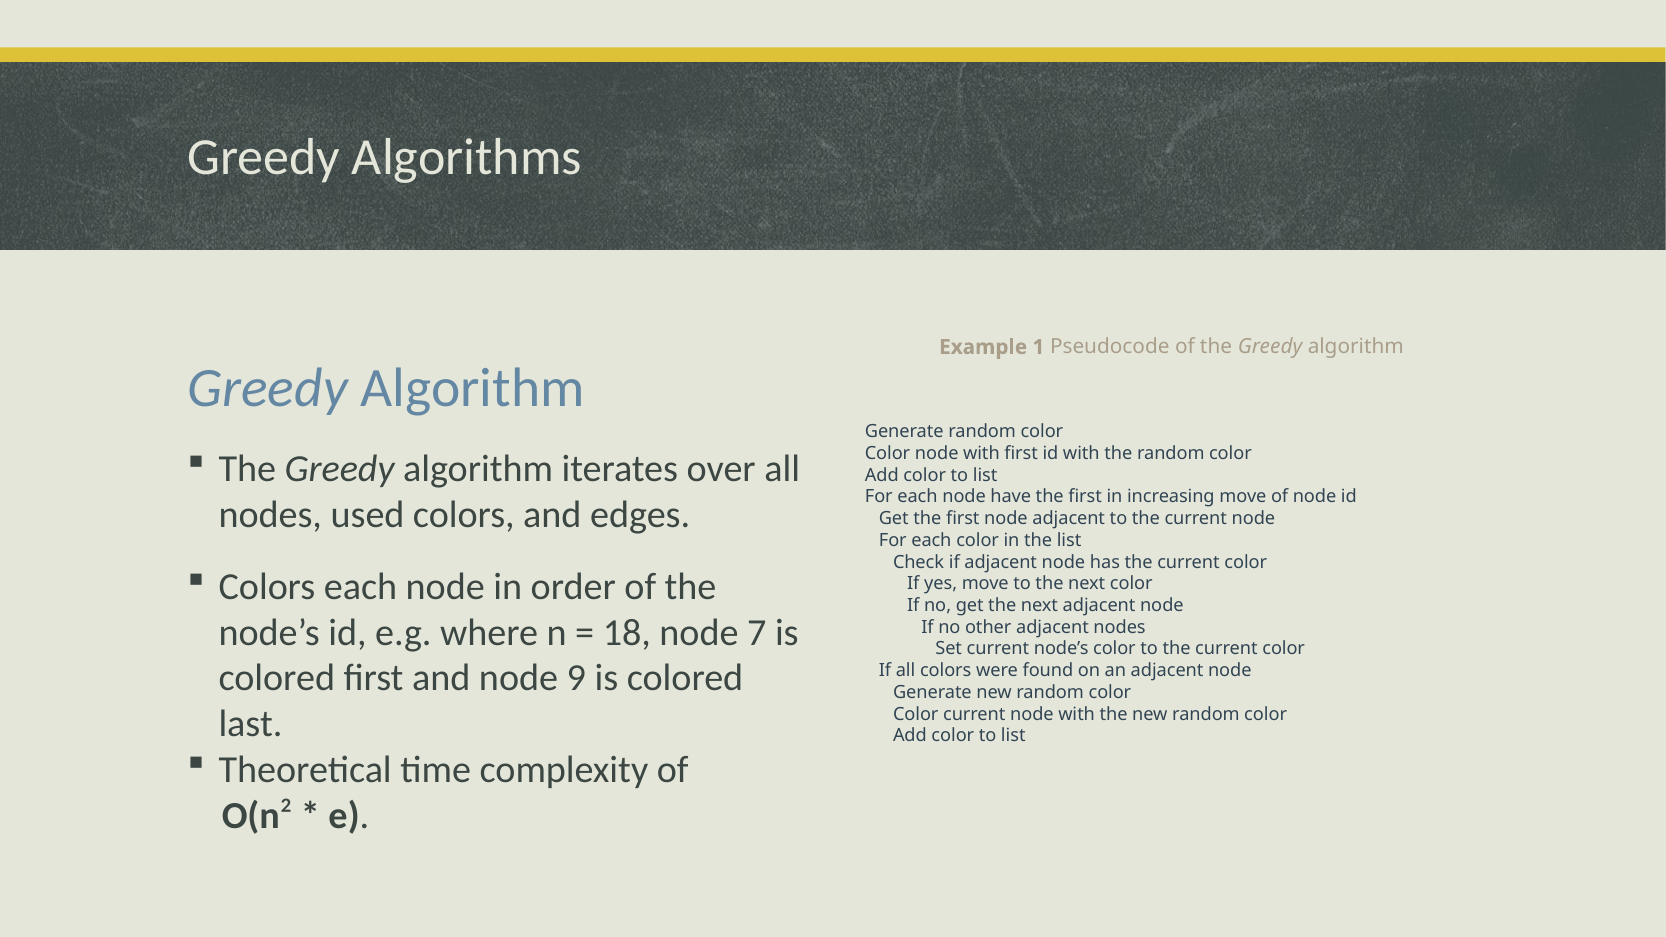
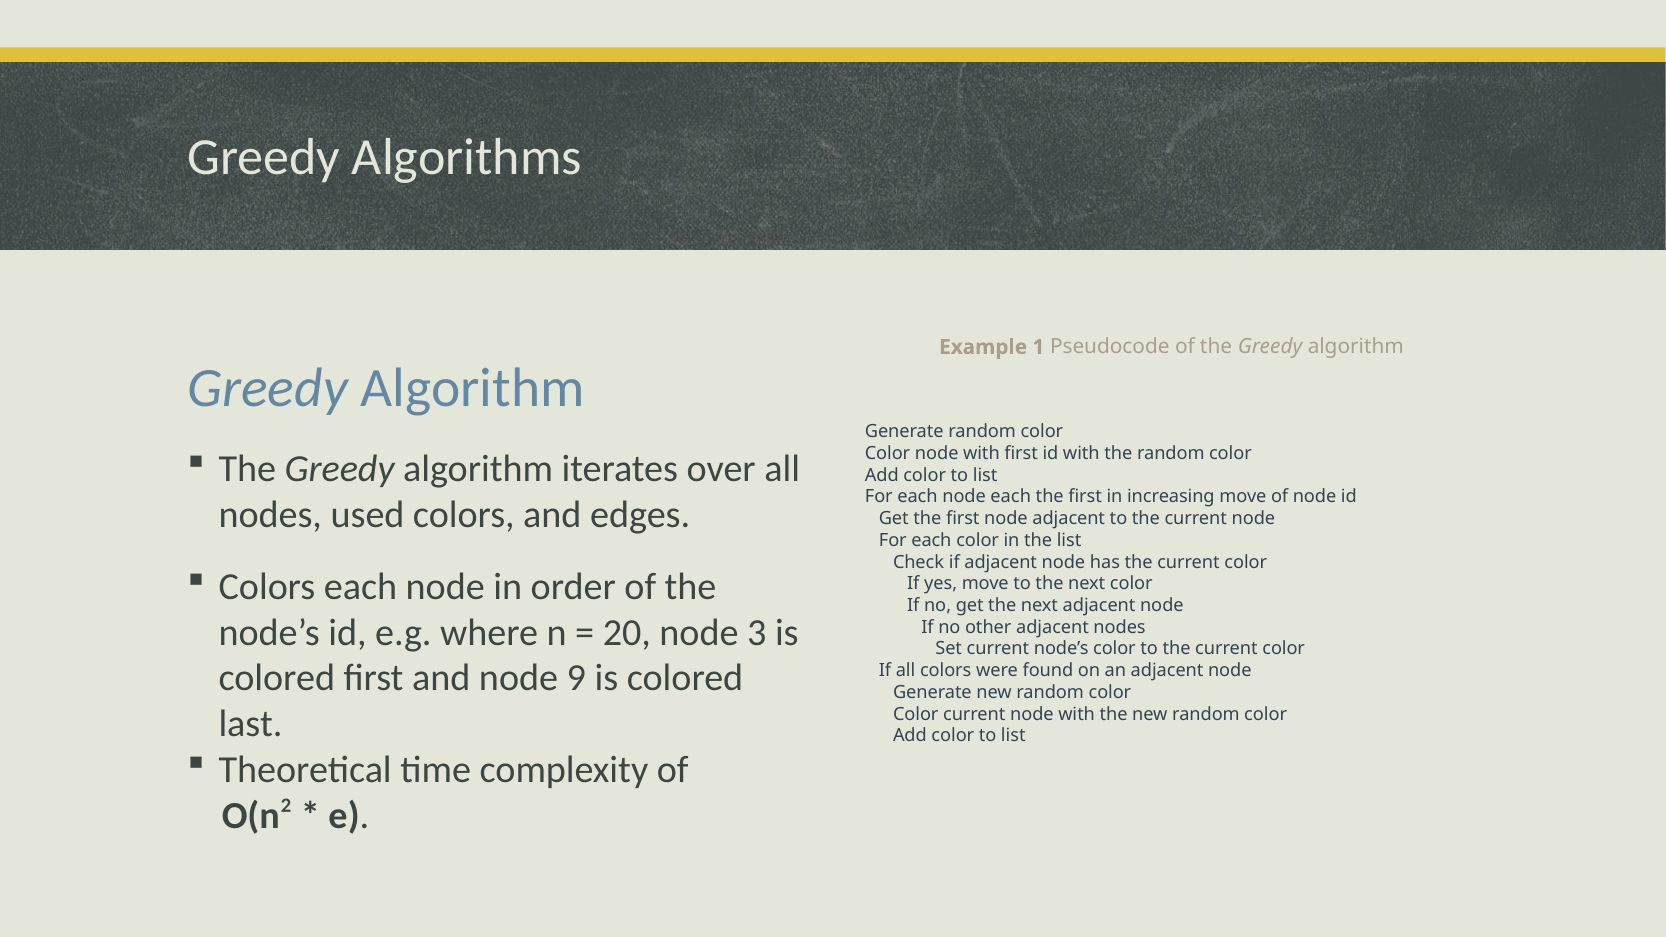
node have: have -> each
18: 18 -> 20
7: 7 -> 3
